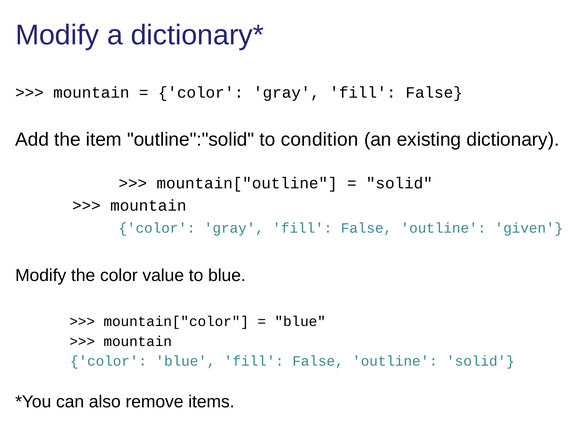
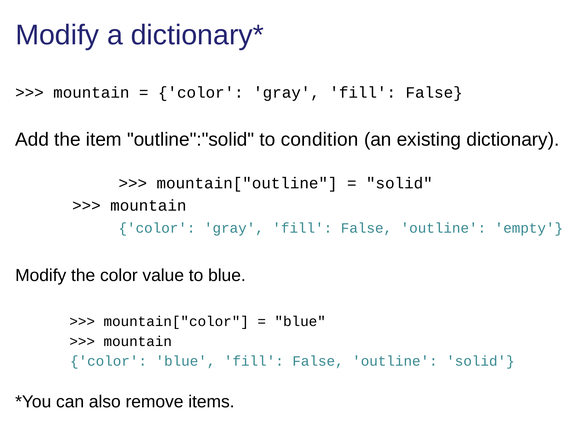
given: given -> empty
